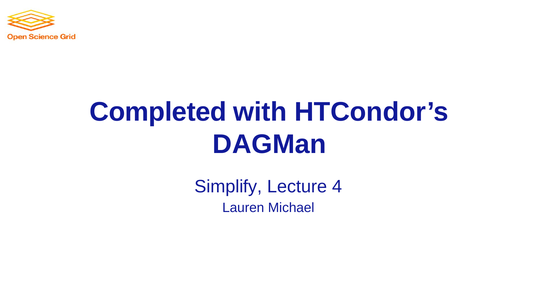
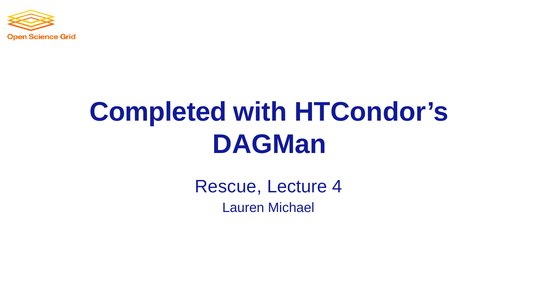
Simplify: Simplify -> Rescue
